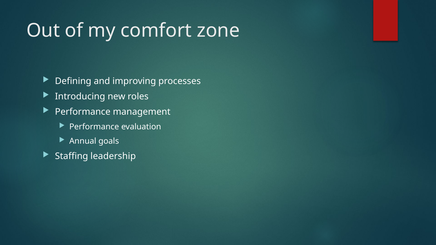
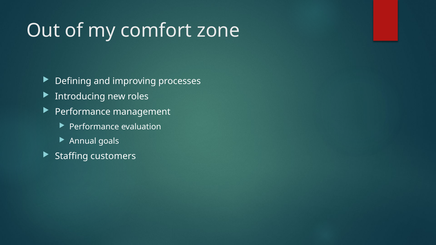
leadership: leadership -> customers
